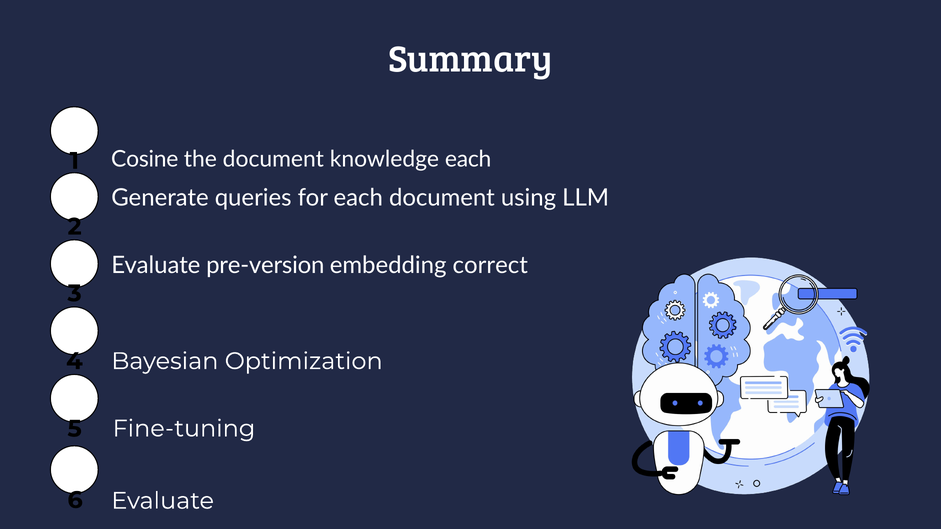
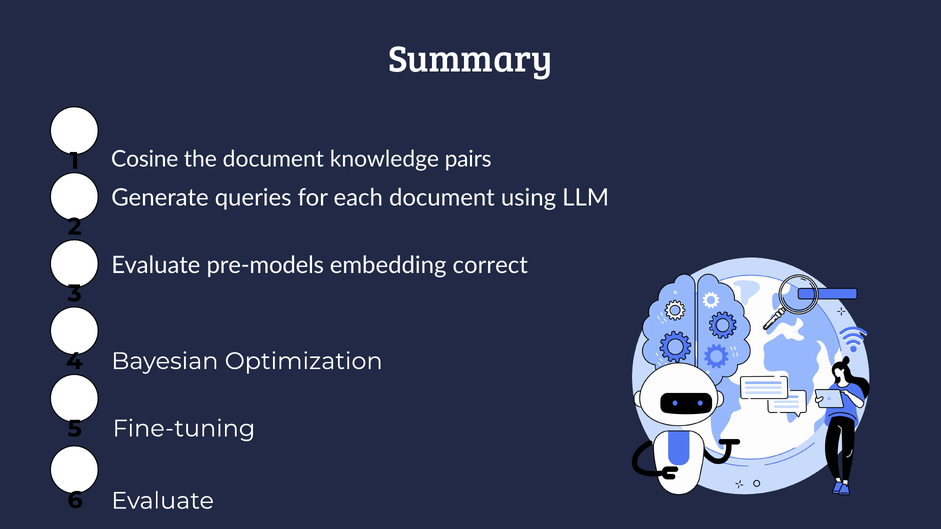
knowledge each: each -> pairs
pre-version: pre-version -> pre-models
